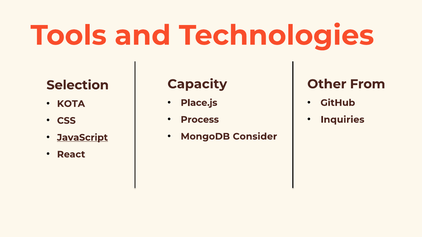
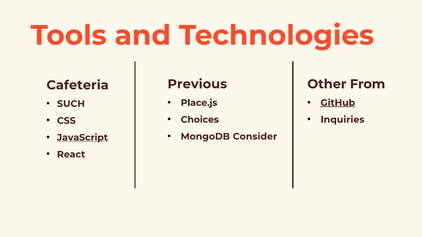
Capacity: Capacity -> Previous
Selection: Selection -> Cafeteria
GitHub underline: none -> present
KOTA: KOTA -> SUCH
Process: Process -> Choices
